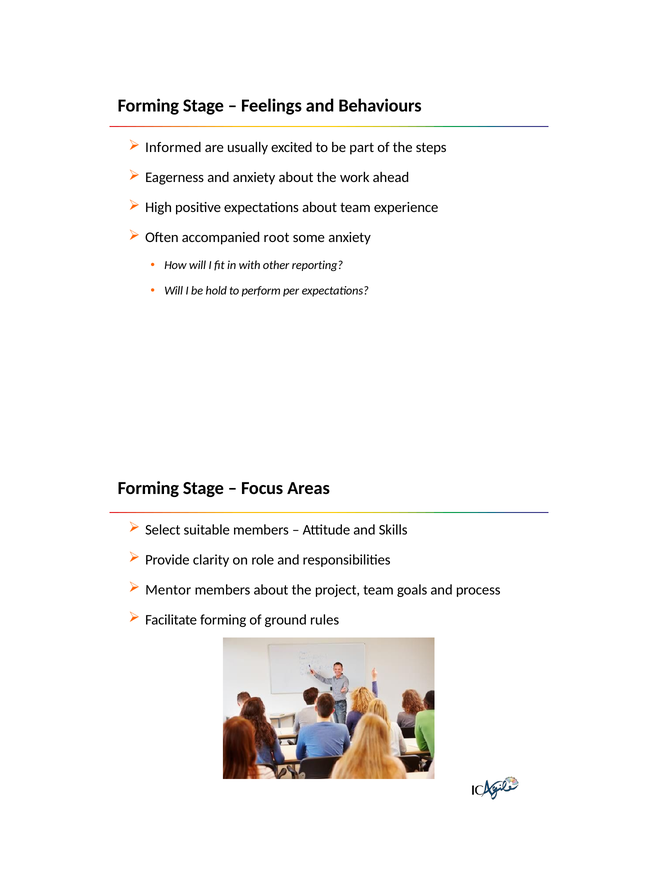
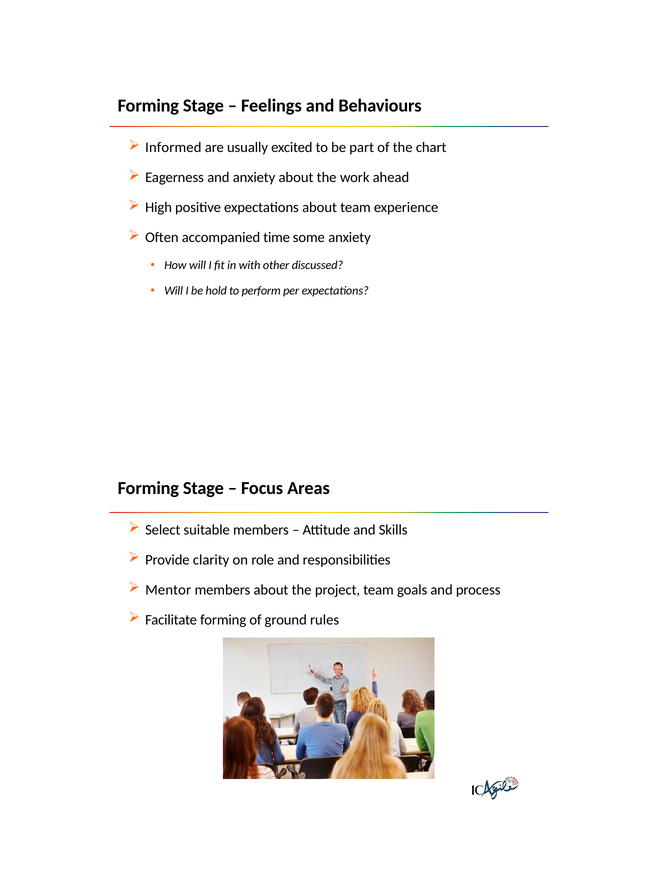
steps: steps -> chart
root: root -> time
reporting: reporting -> discussed
